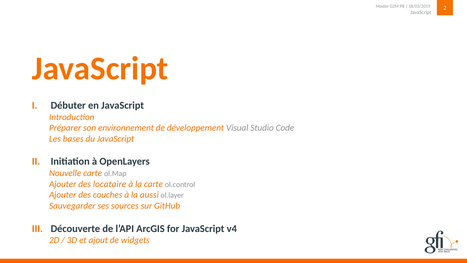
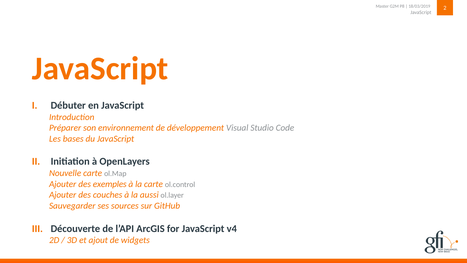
locataire: locataire -> exemples
